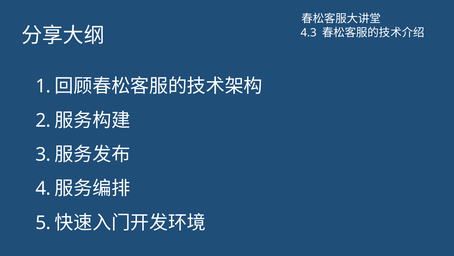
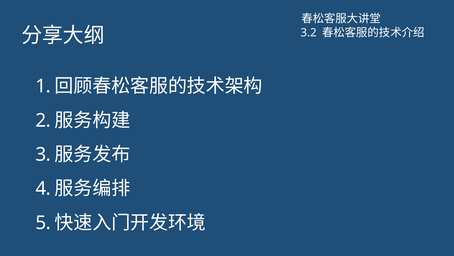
4.3: 4.3 -> 3.2
